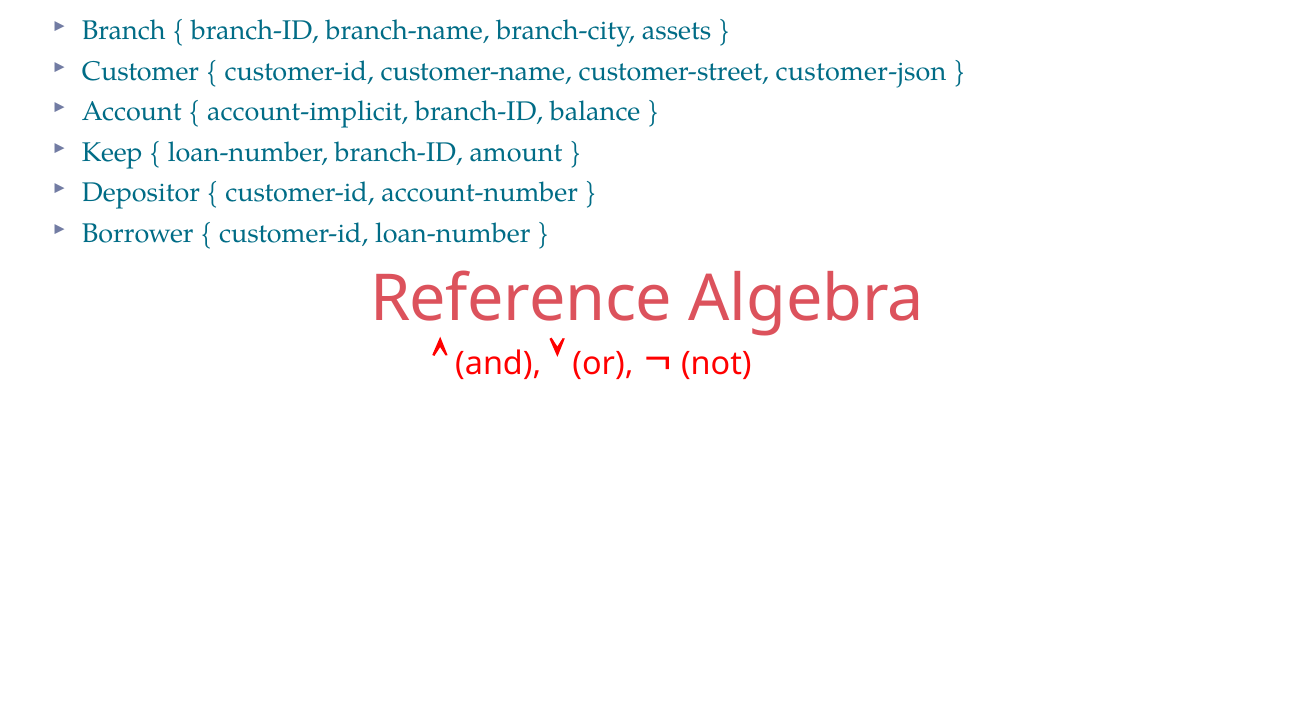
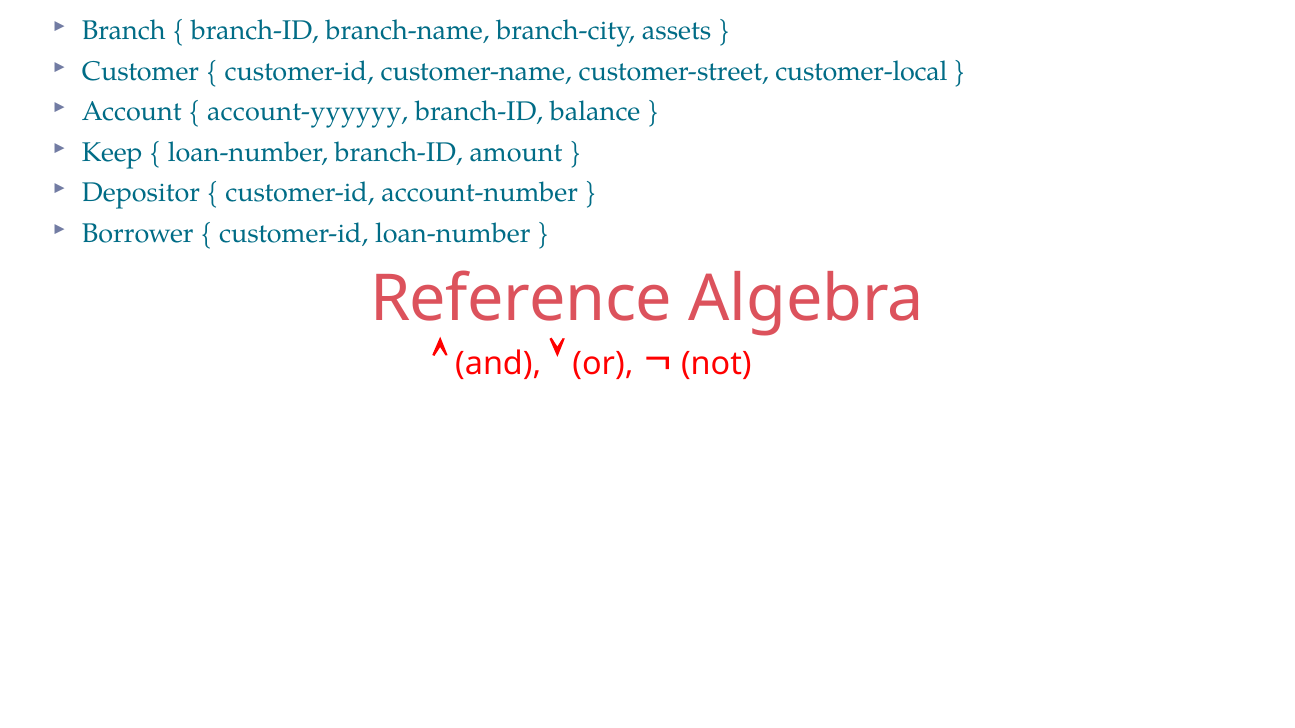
customer-json: customer-json -> customer-local
account-implicit: account-implicit -> account-yyyyyy
